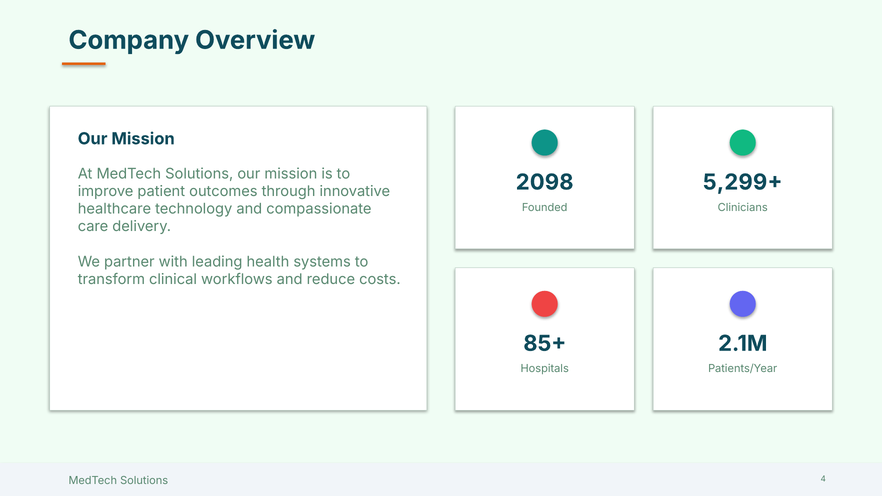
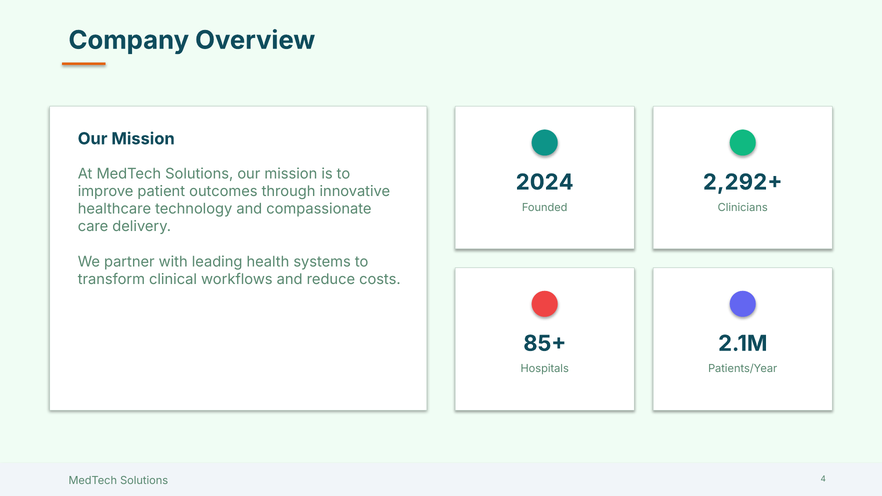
2098: 2098 -> 2024
5,299+: 5,299+ -> 2,292+
